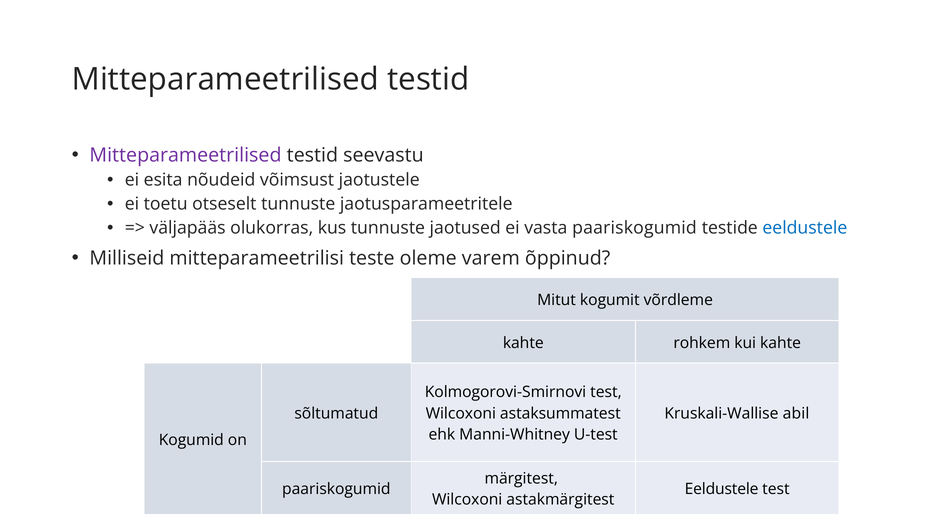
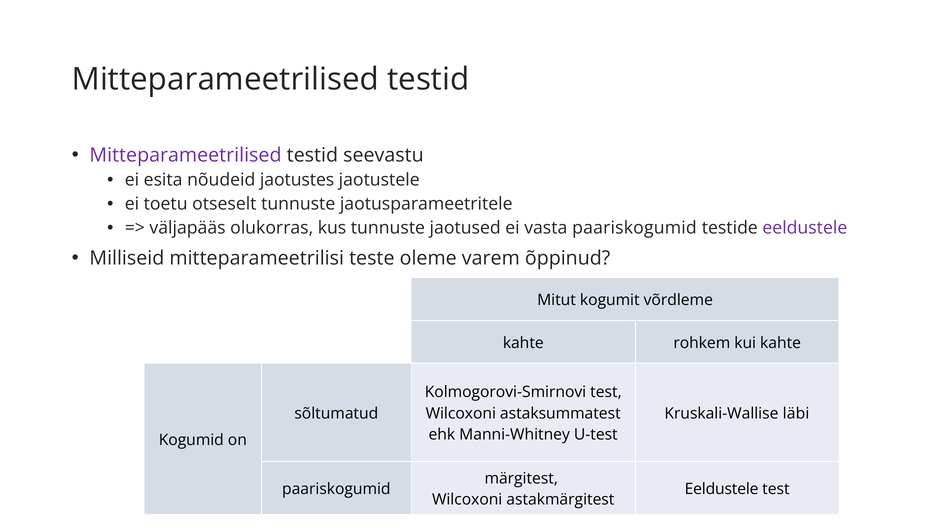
võimsust: võimsust -> jaotustes
eeldustele at (805, 228) colour: blue -> purple
abil: abil -> läbi
